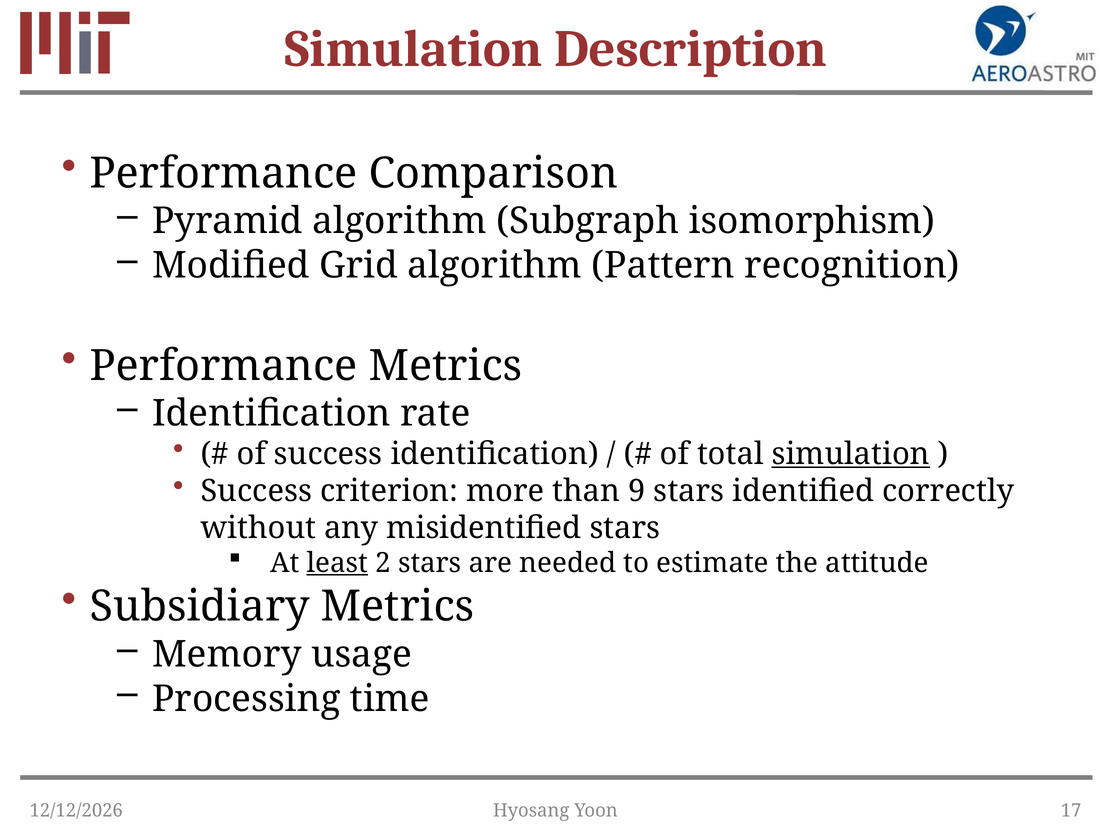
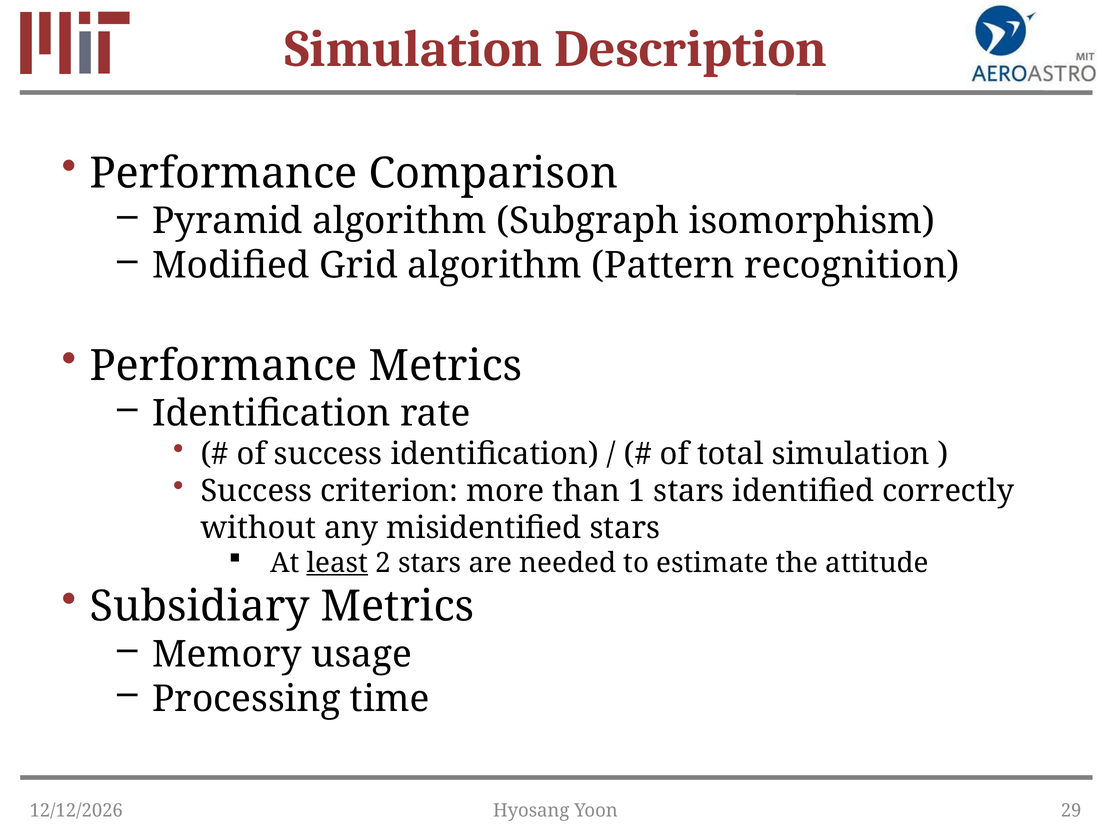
simulation at (851, 454) underline: present -> none
9: 9 -> 1
17: 17 -> 29
